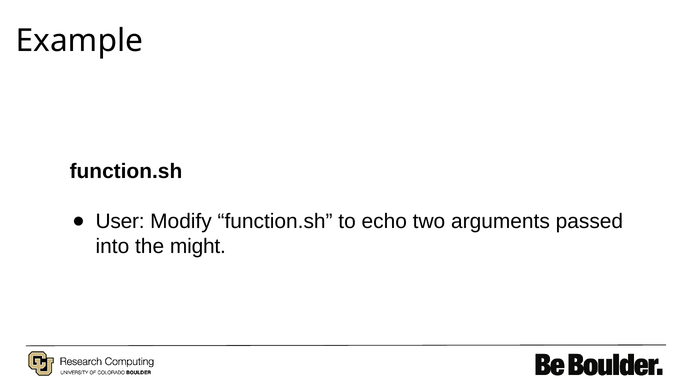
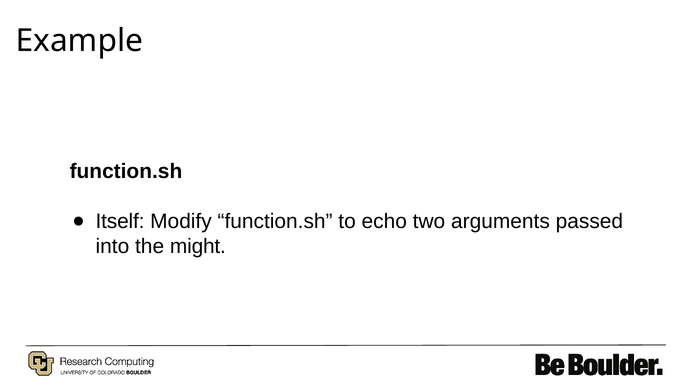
User: User -> Itself
